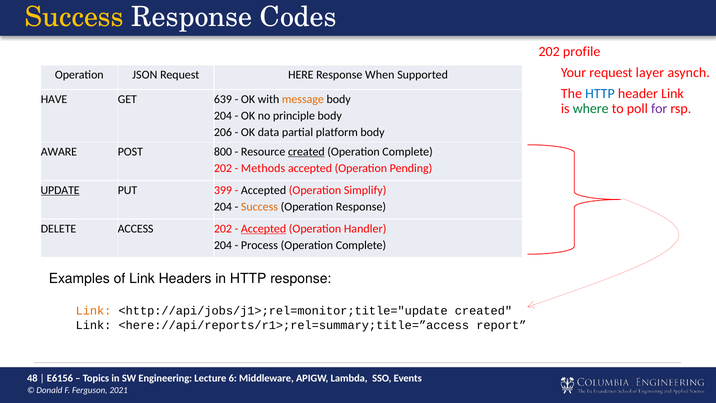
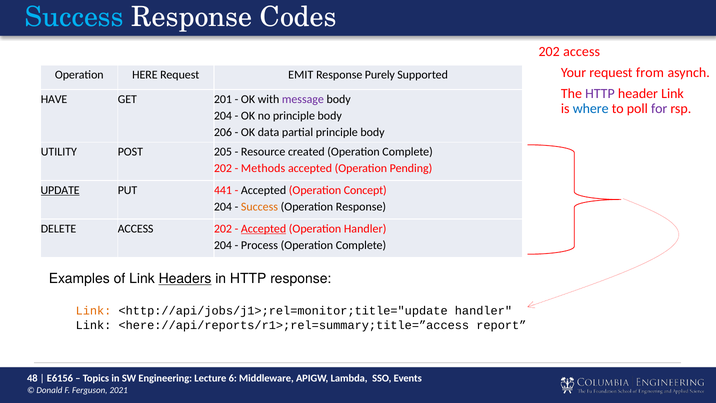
Success at (74, 17) colour: yellow -> light blue
202 profile: profile -> access
layer: layer -> from
JSON: JSON -> HERE
HERE: HERE -> EMIT
When: When -> Purely
HTTP at (600, 94) colour: blue -> purple
639: 639 -> 201
message colour: orange -> purple
where colour: green -> blue
partial platform: platform -> principle
AWARE: AWARE -> UTILITY
800: 800 -> 205
created at (306, 152) underline: present -> none
399: 399 -> 441
Simplify: Simplify -> Concept
Headers underline: none -> present
<http://api/jobs/j1>;rel=monitor;title="update created: created -> handler
